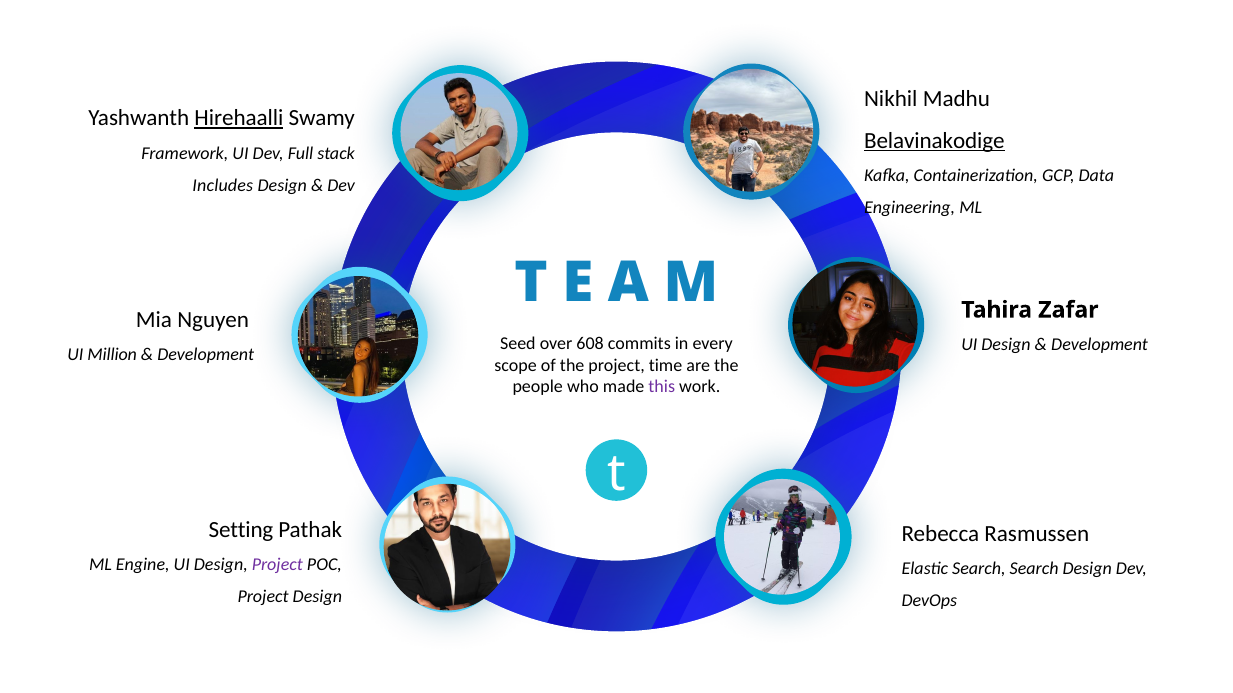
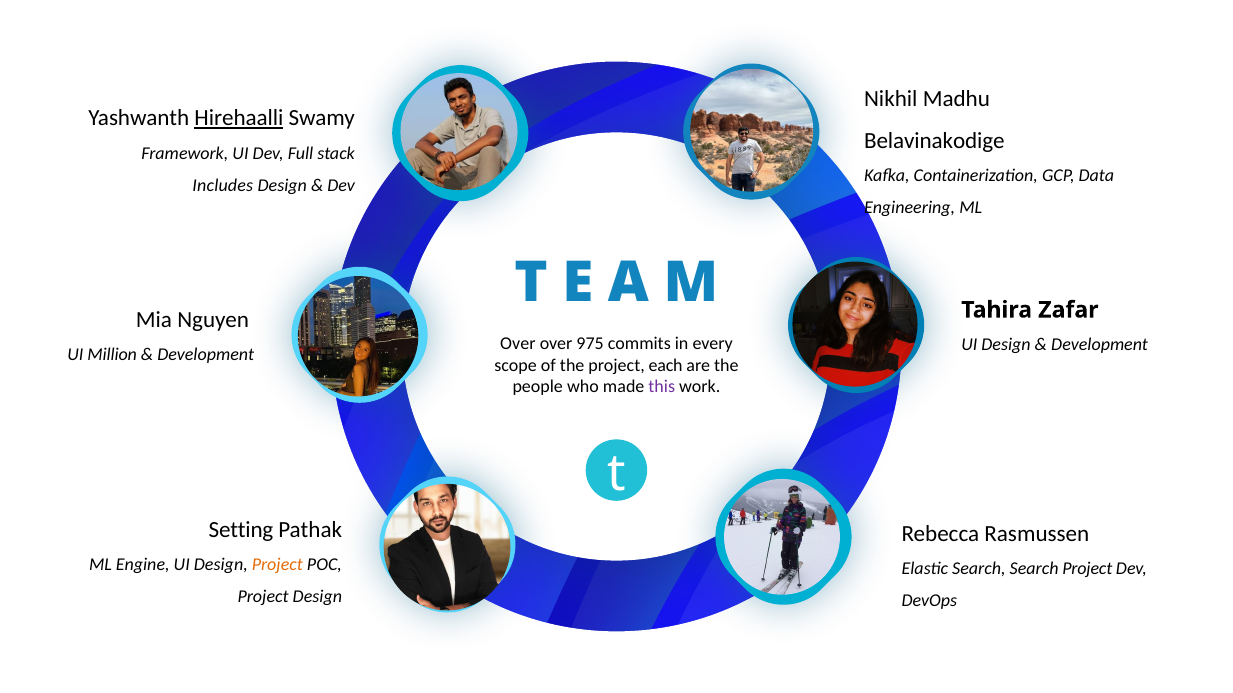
Belavinakodige underline: present -> none
Seed at (518, 344): Seed -> Over
608: 608 -> 975
time: time -> each
Project at (277, 565) colour: purple -> orange
Search Design: Design -> Project
